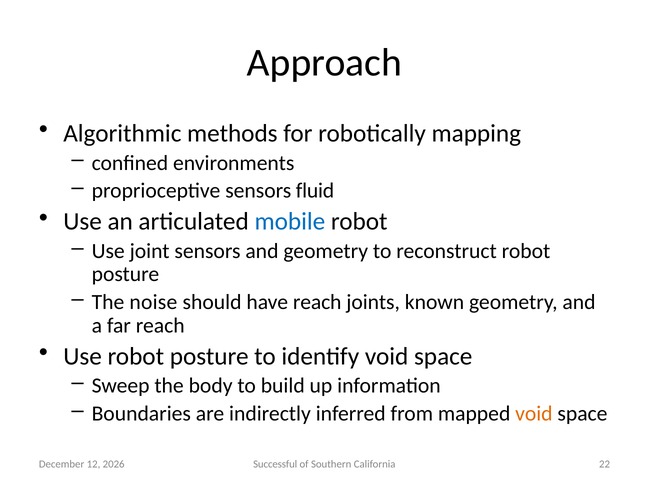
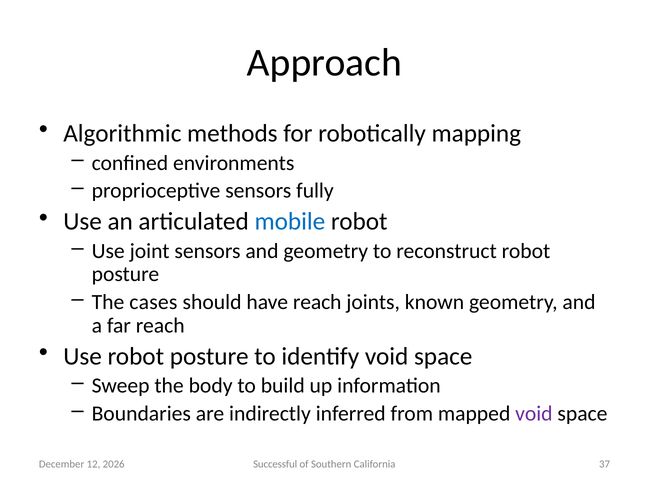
fluid: fluid -> fully
noise: noise -> cases
void at (534, 414) colour: orange -> purple
22: 22 -> 37
